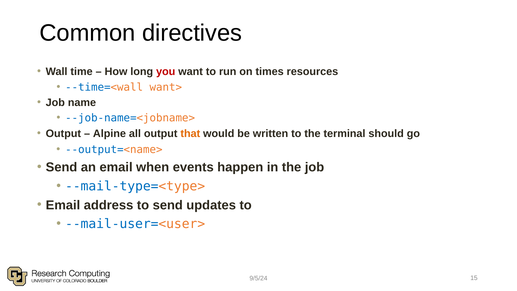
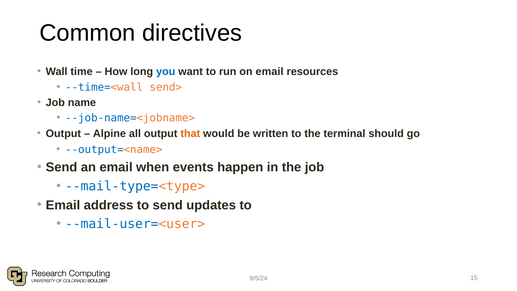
you colour: red -> blue
on times: times -> email
want>: want> -> send>
